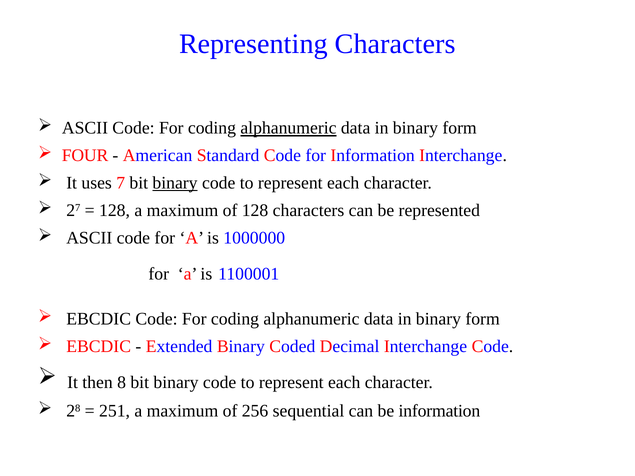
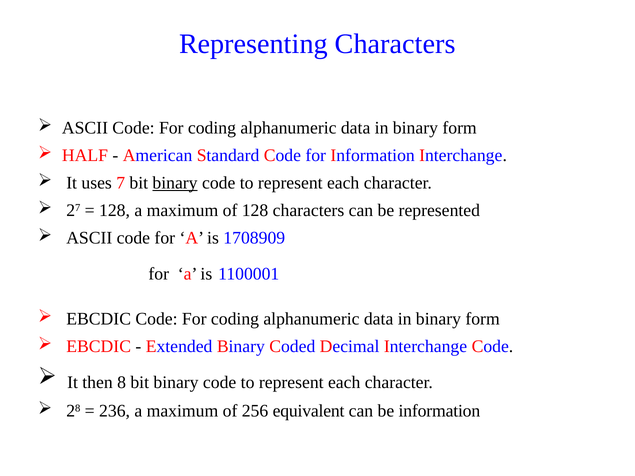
alphanumeric at (288, 128) underline: present -> none
FOUR: FOUR -> HALF
1000000: 1000000 -> 1708909
251: 251 -> 236
sequential: sequential -> equivalent
